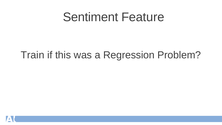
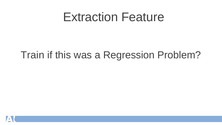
Sentiment: Sentiment -> Extraction
